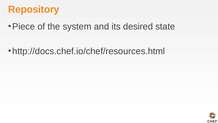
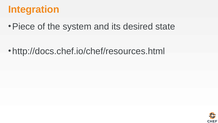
Repository: Repository -> Integration
